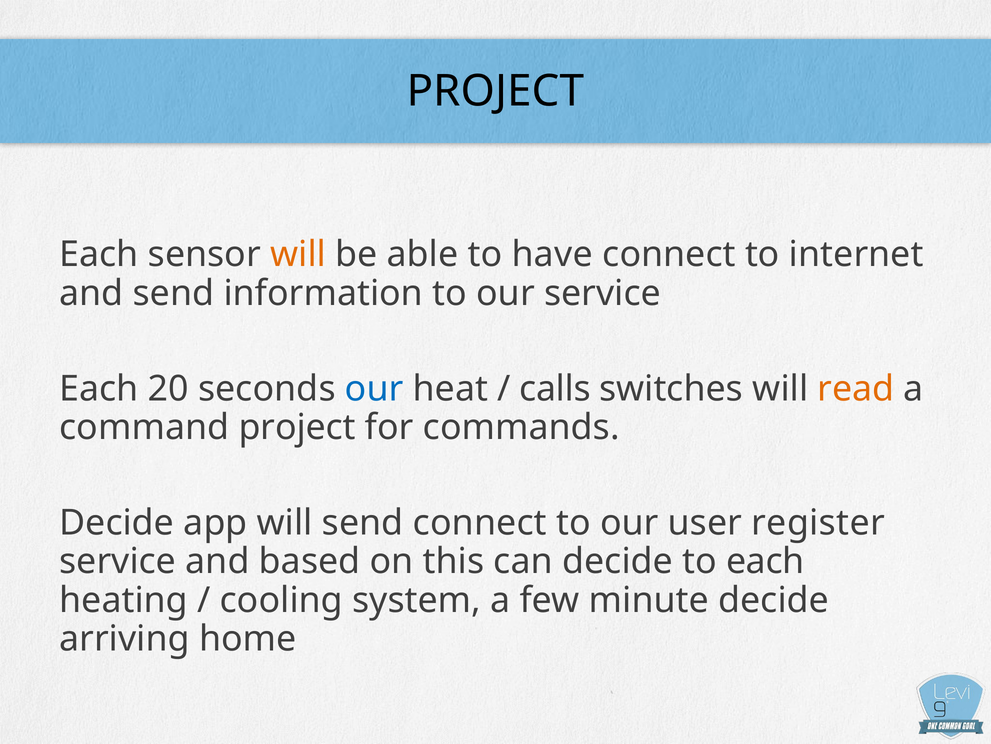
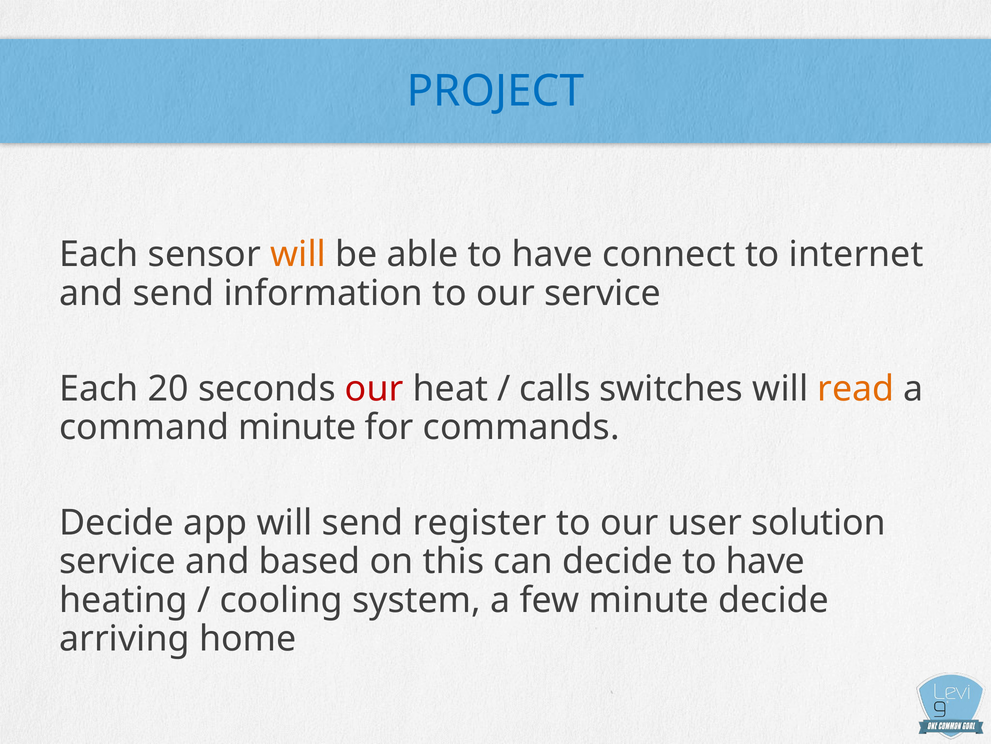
PROJECT at (495, 91) colour: black -> blue
our at (374, 388) colour: blue -> red
command project: project -> minute
send connect: connect -> register
register: register -> solution
decide to each: each -> have
